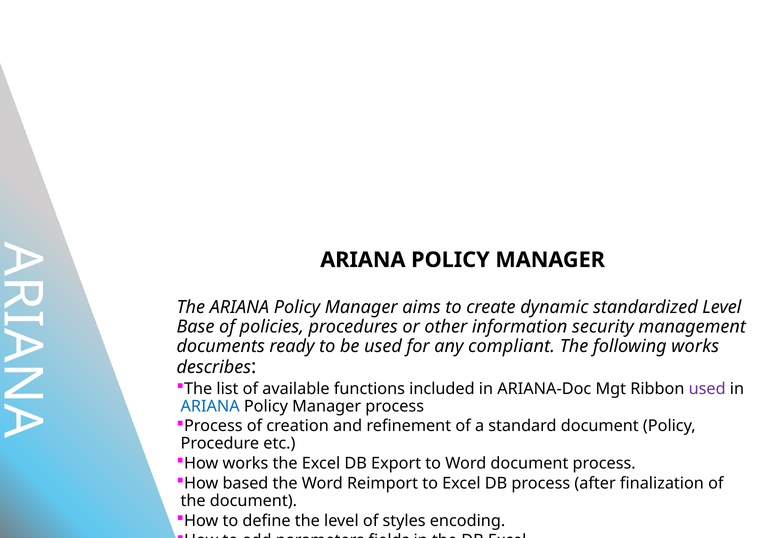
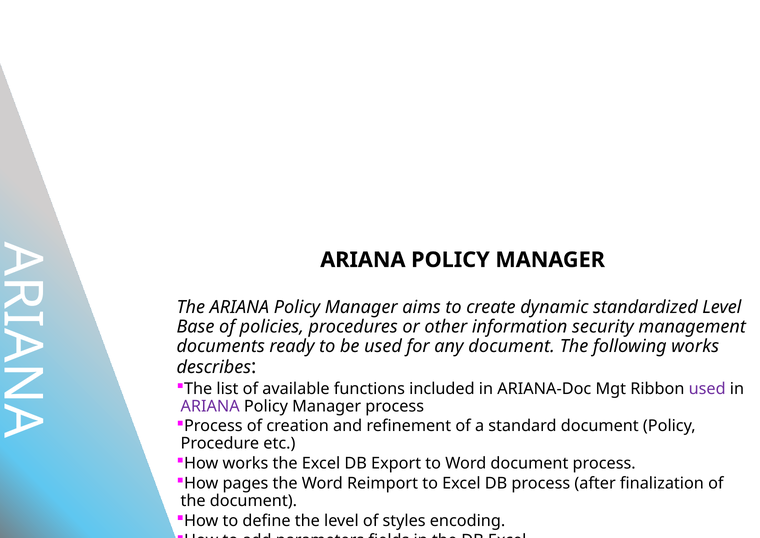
any compliant: compliant -> document
ARIANA at (210, 406) colour: blue -> purple
based: based -> pages
